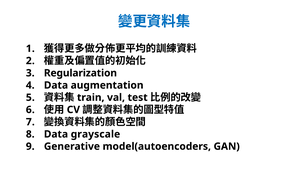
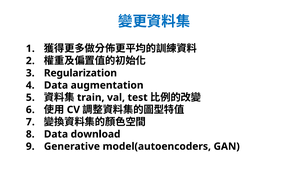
grayscale: grayscale -> download
